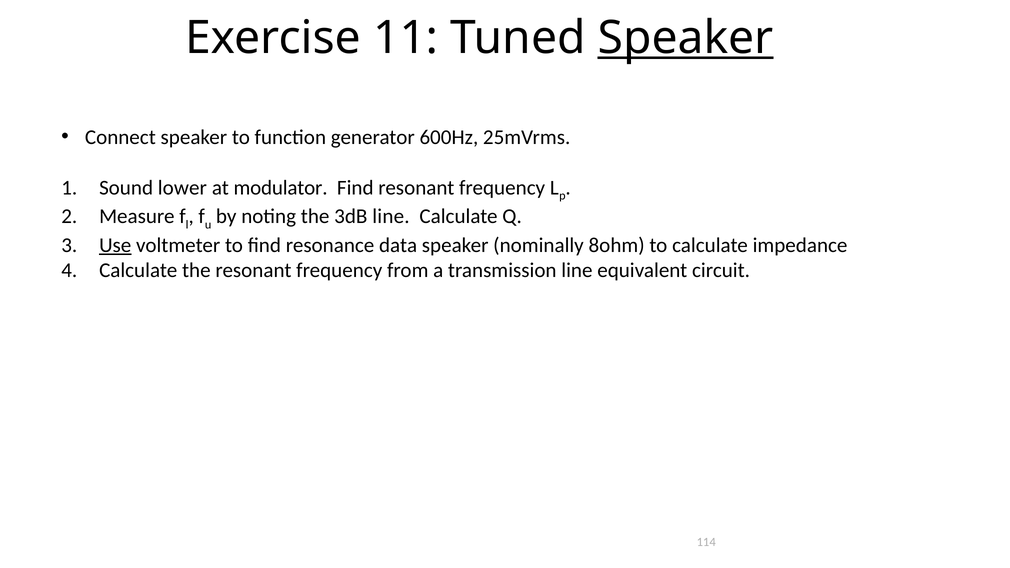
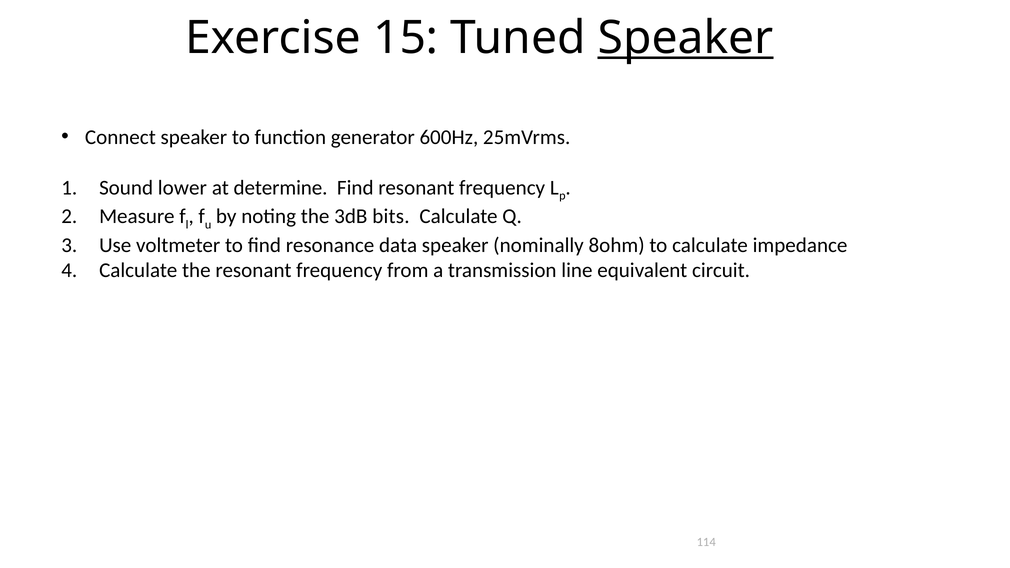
11: 11 -> 15
modulator: modulator -> determine
3dB line: line -> bits
Use underline: present -> none
